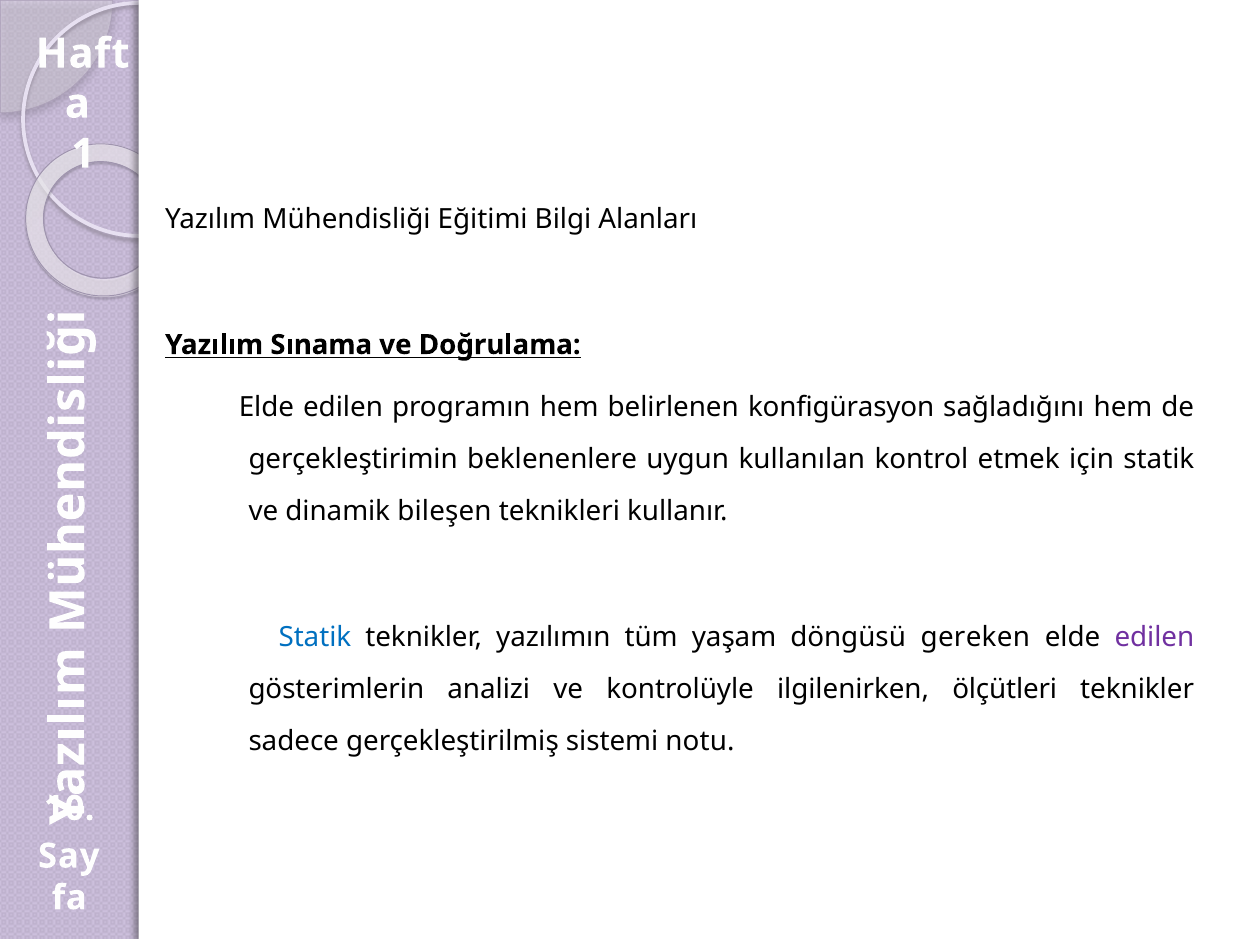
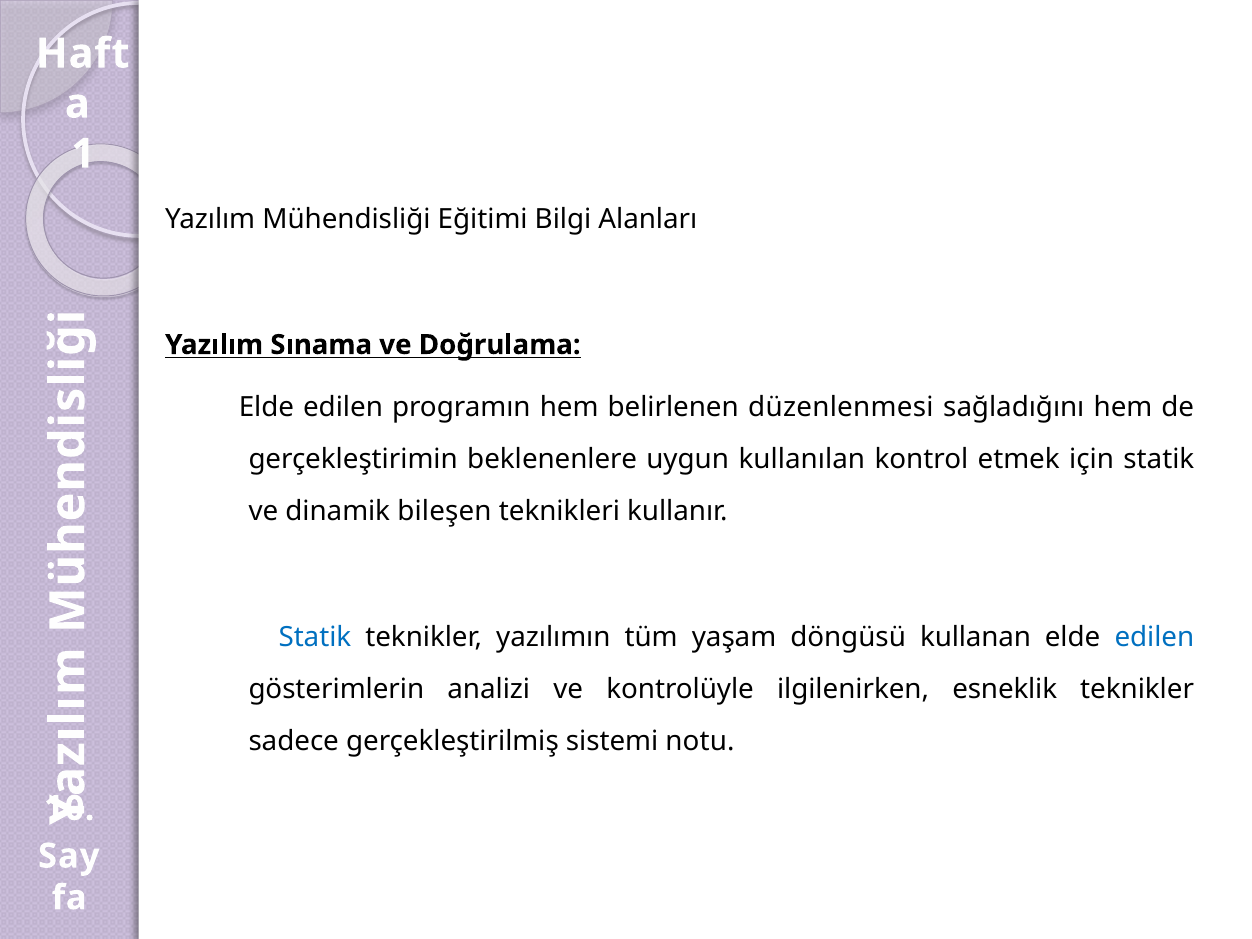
konfigürasyon: konfigürasyon -> düzenlenmesi
gereken: gereken -> kullanan
edilen at (1154, 637) colour: purple -> blue
ölçütleri: ölçütleri -> esneklik
